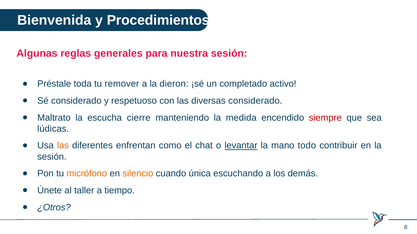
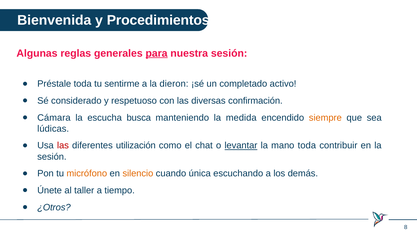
para underline: none -> present
remover: remover -> sentirme
diversas considerado: considerado -> confirmación
Maltrato: Maltrato -> Cámara
cierre: cierre -> busca
siempre colour: red -> orange
las at (63, 146) colour: orange -> red
enfrentan: enfrentan -> utilización
mano todo: todo -> toda
